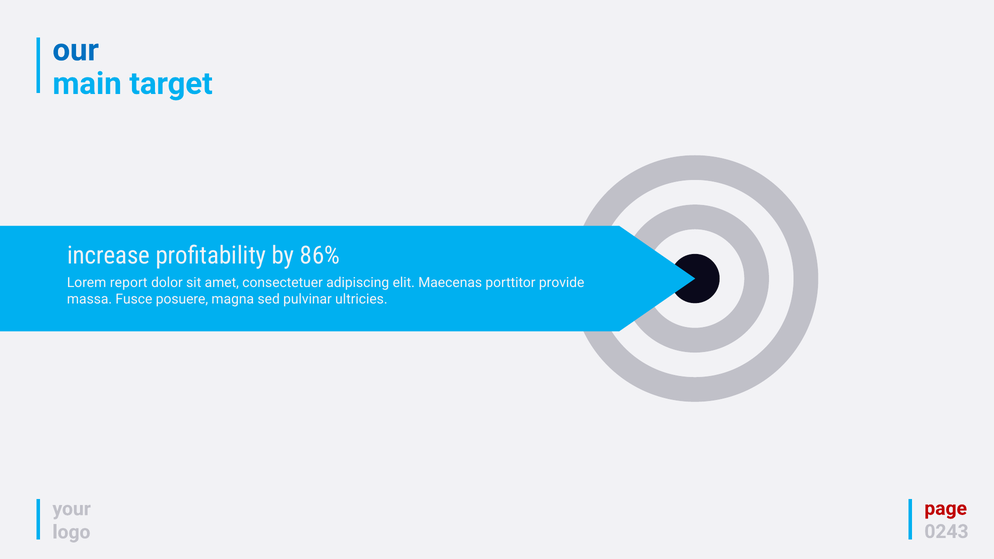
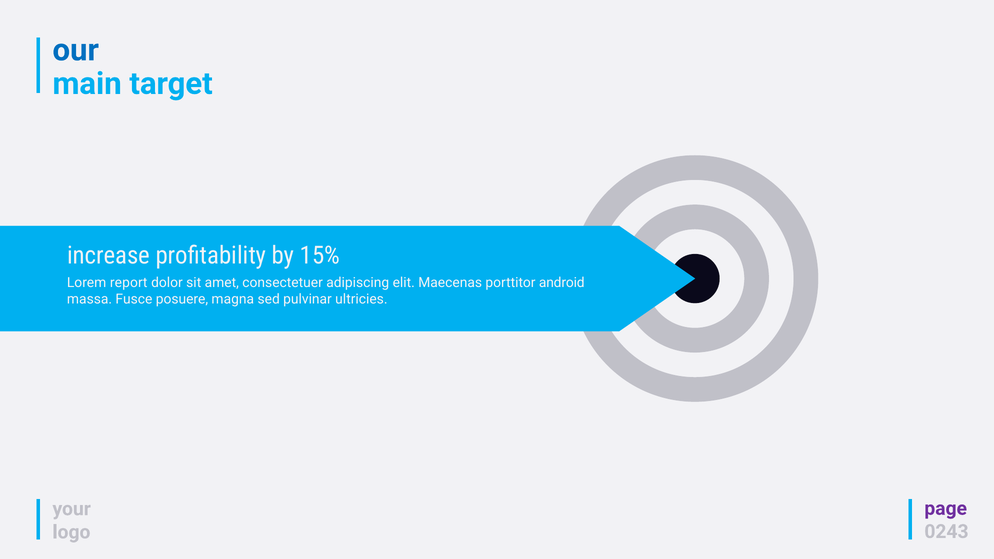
86%: 86% -> 15%
provide: provide -> android
page colour: red -> purple
